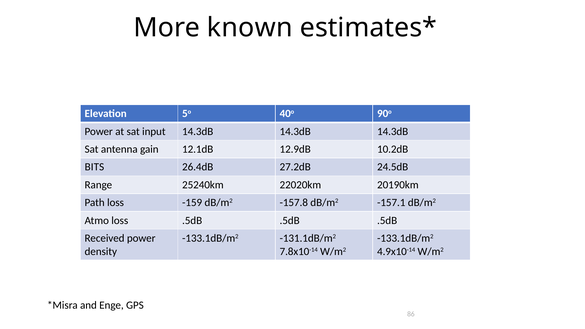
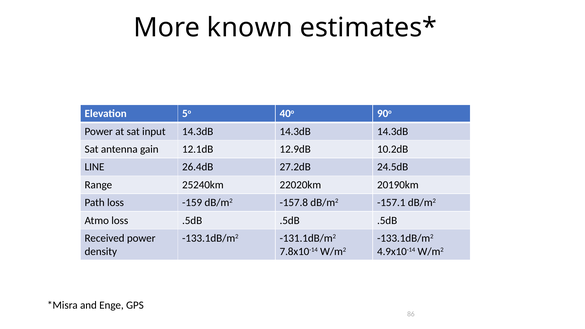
BITS: BITS -> LINE
